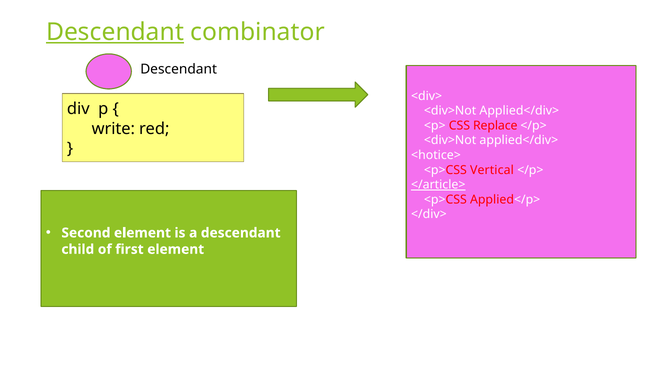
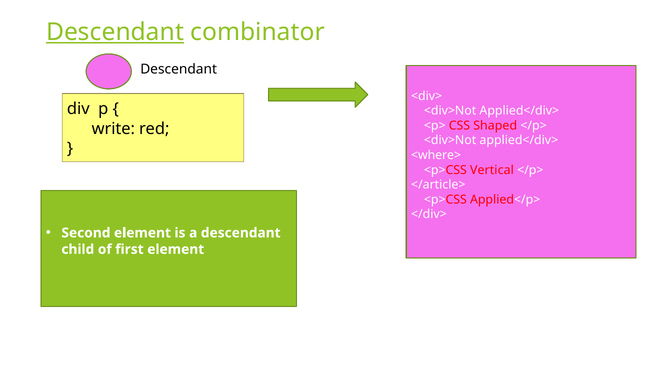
Replace: Replace -> Shaped
<hotice>: <hotice> -> <where>
</article> underline: present -> none
